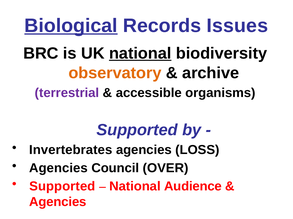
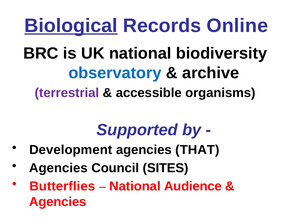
Issues: Issues -> Online
national at (140, 54) underline: present -> none
observatory colour: orange -> blue
Invertebrates: Invertebrates -> Development
LOSS: LOSS -> THAT
OVER: OVER -> SITES
Supported at (62, 187): Supported -> Butterflies
